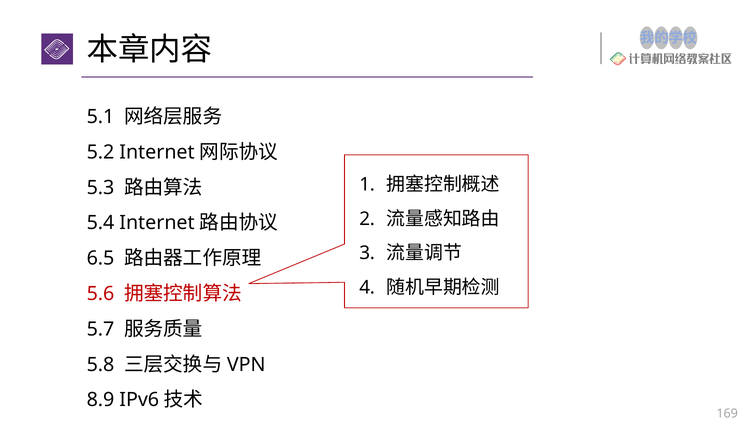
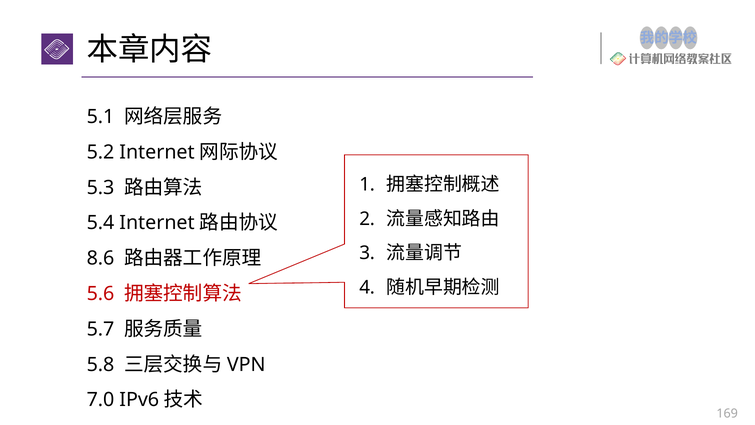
6.5: 6.5 -> 8.6
8.9: 8.9 -> 7.0
